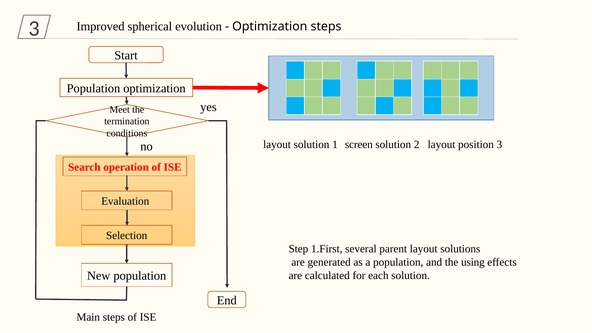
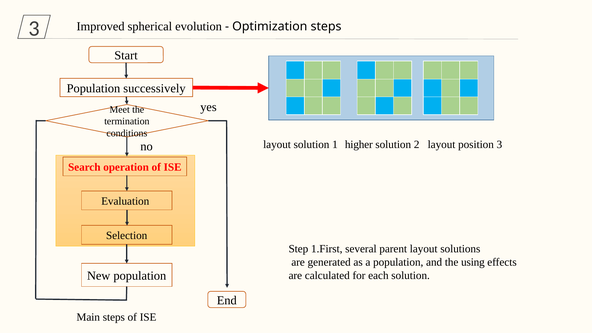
Population optimization: optimization -> successively
screen: screen -> higher
